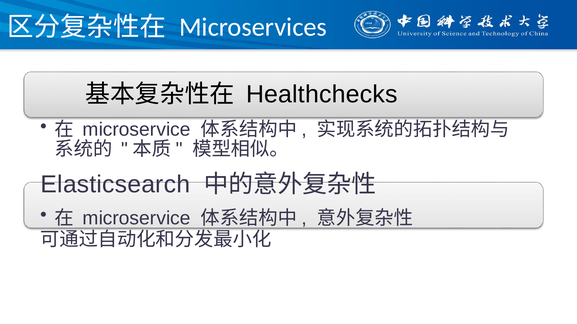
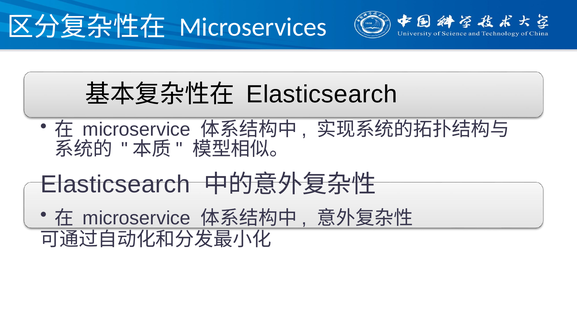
Healthchecks at (322, 95): Healthchecks -> Elasticsearch
